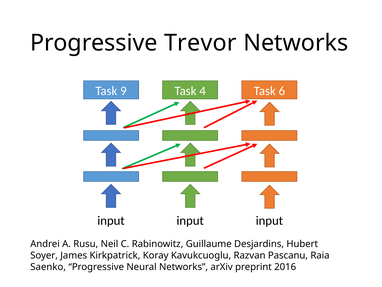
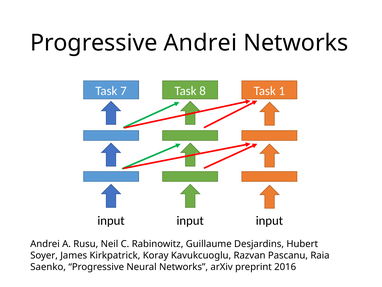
Progressive Trevor: Trevor -> Andrei
9: 9 -> 7
4: 4 -> 8
6: 6 -> 1
